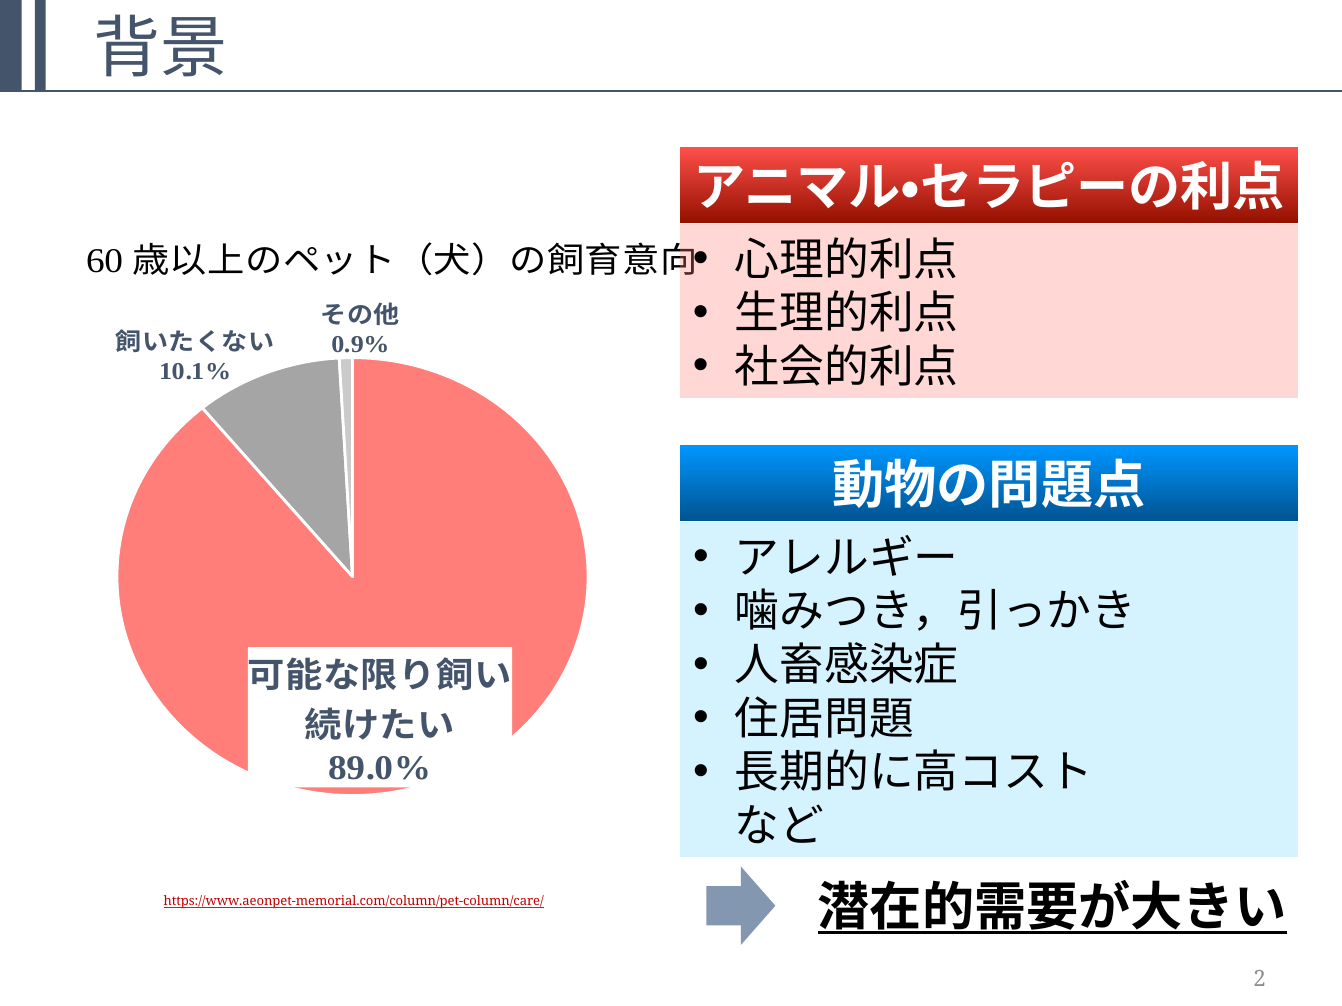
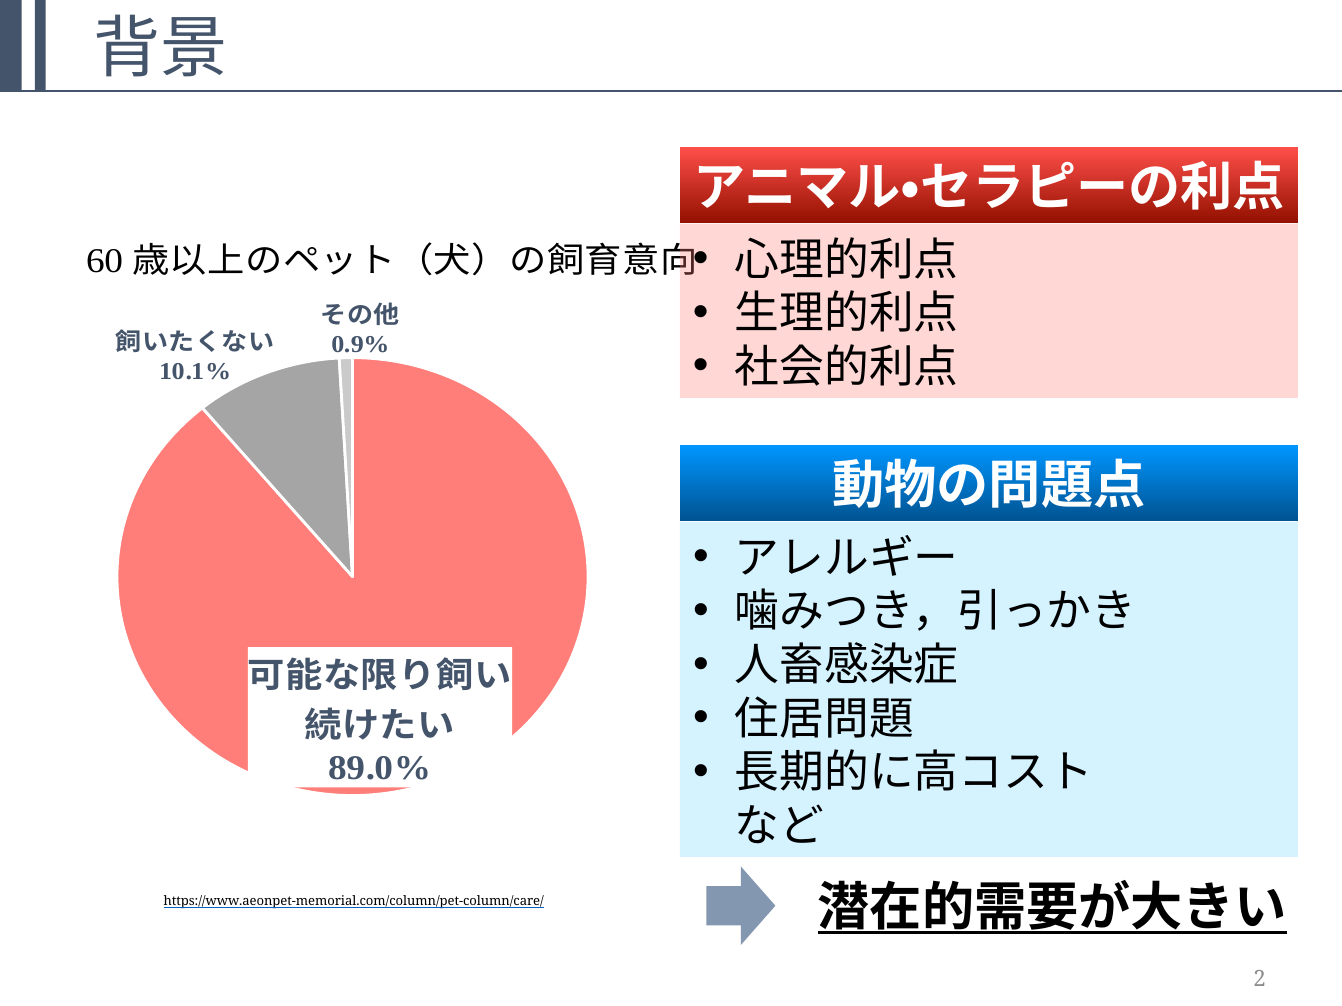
https://www.aeonpet-memorial.com/column/pet-column/care/ colour: red -> black
